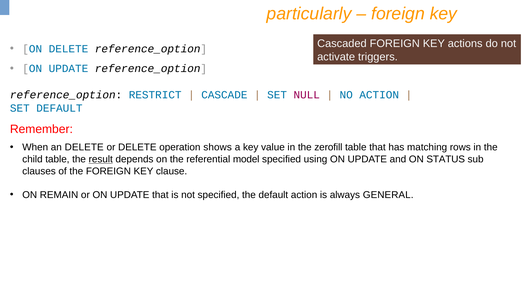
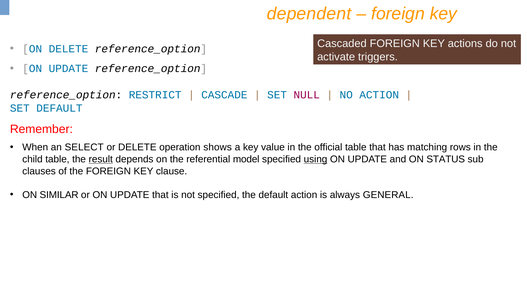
particularly: particularly -> dependent
an DELETE: DELETE -> SELECT
zerofill: zerofill -> official
using underline: none -> present
REMAIN: REMAIN -> SIMILAR
